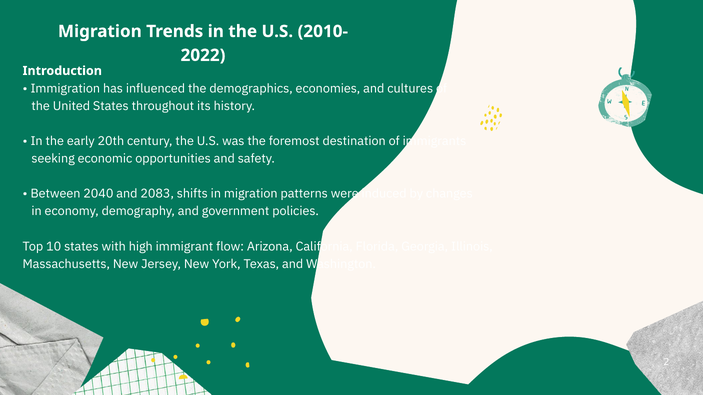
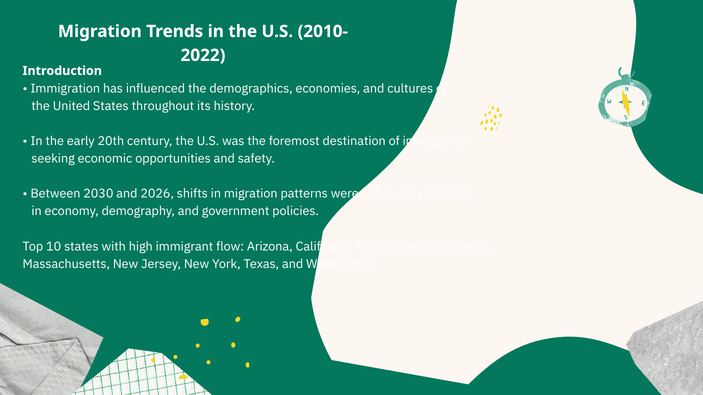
2040: 2040 -> 2030
2083: 2083 -> 2026
